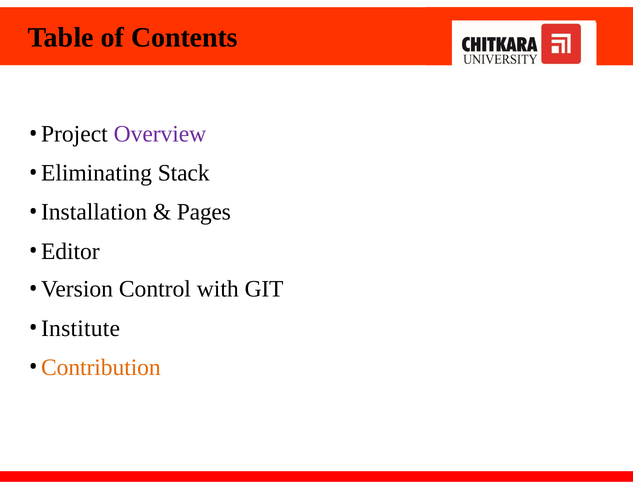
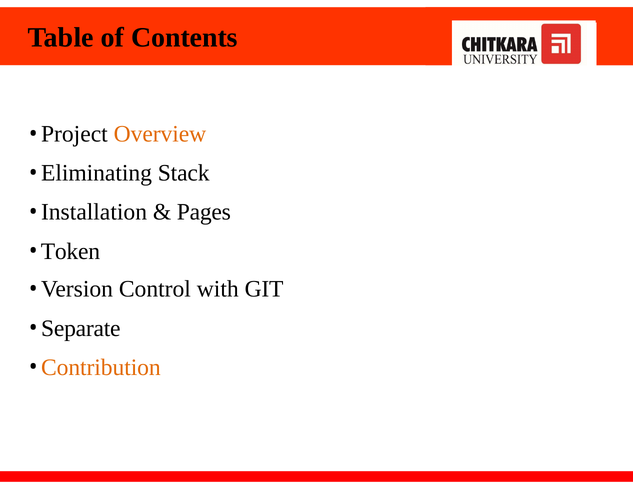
Overview colour: purple -> orange
Editor: Editor -> Token
Institute: Institute -> Separate
